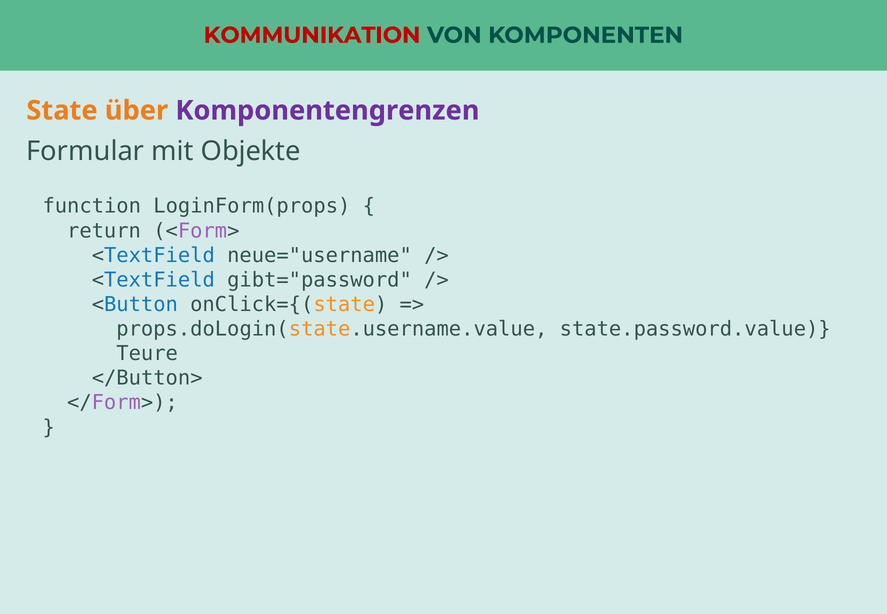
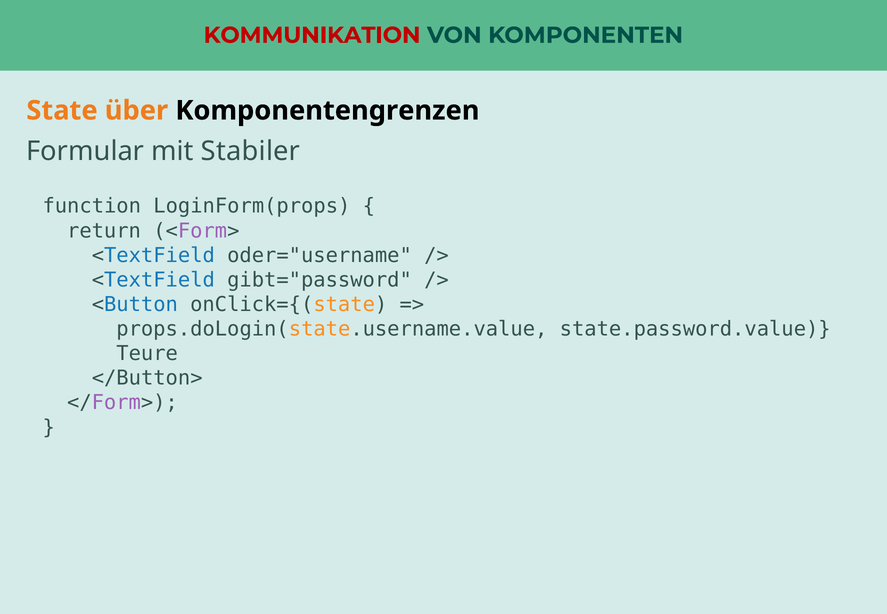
Komponentengrenzen colour: purple -> black
Objekte: Objekte -> Stabiler
neue="username: neue="username -> oder="username
